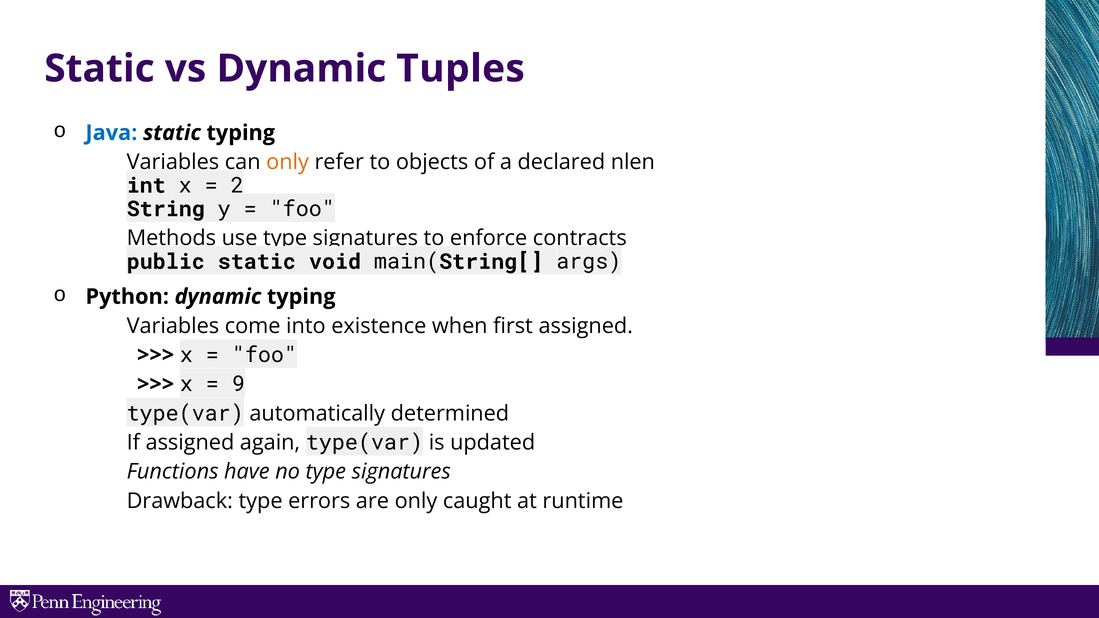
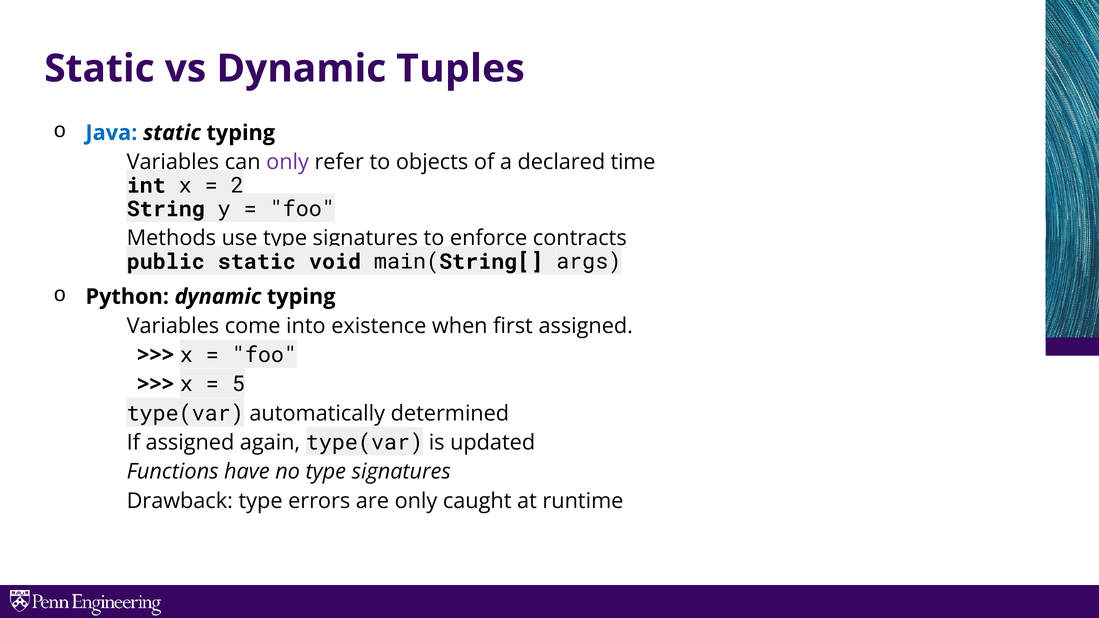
only at (288, 162) colour: orange -> purple
nlen: nlen -> time
9: 9 -> 5
